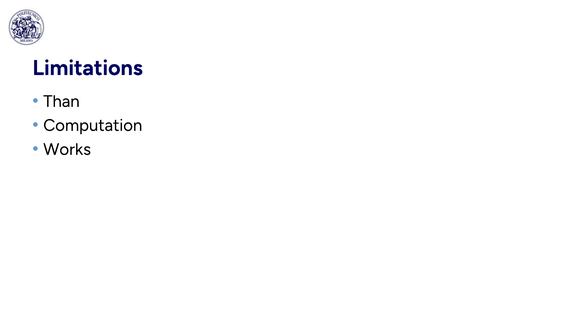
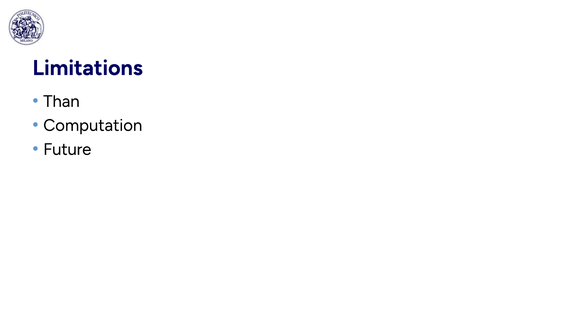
Works at (67, 149): Works -> Future
